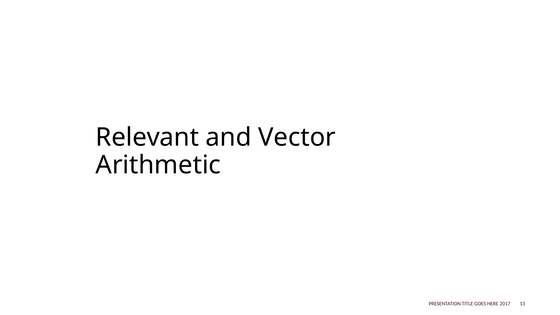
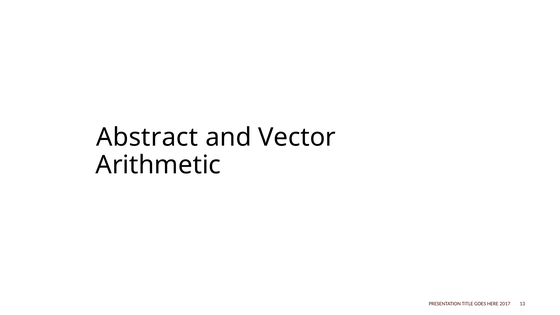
Relevant: Relevant -> Abstract
